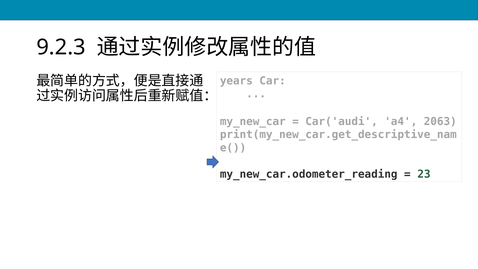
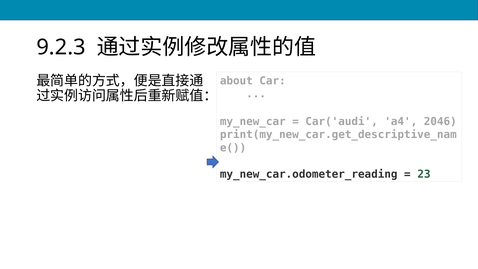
years: years -> about
2063: 2063 -> 2046
